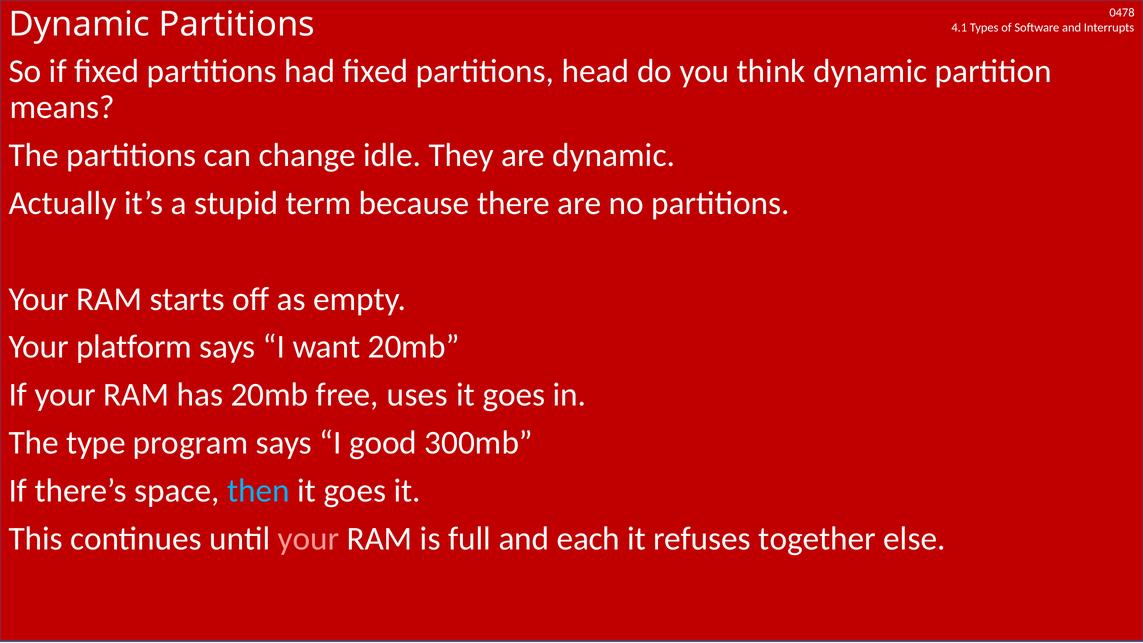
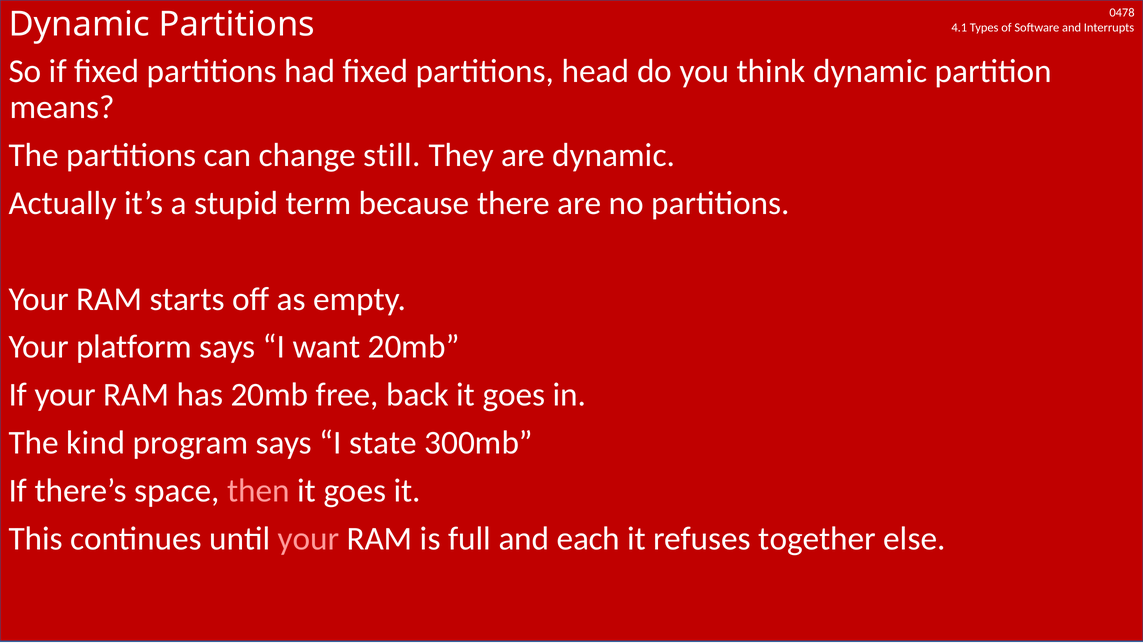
idle: idle -> still
uses: uses -> back
type: type -> kind
good: good -> state
then colour: light blue -> pink
